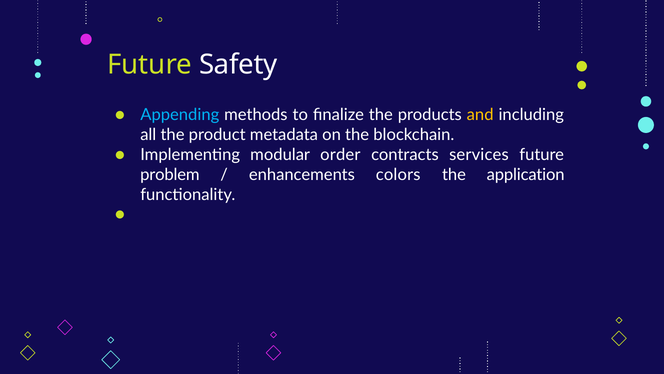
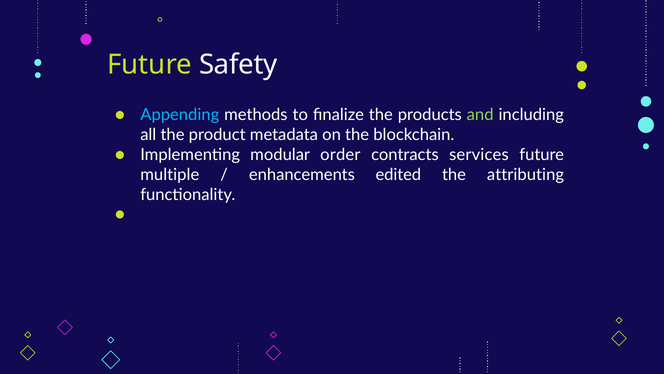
and colour: yellow -> light green
problem: problem -> multiple
colors: colors -> edited
application: application -> attributing
